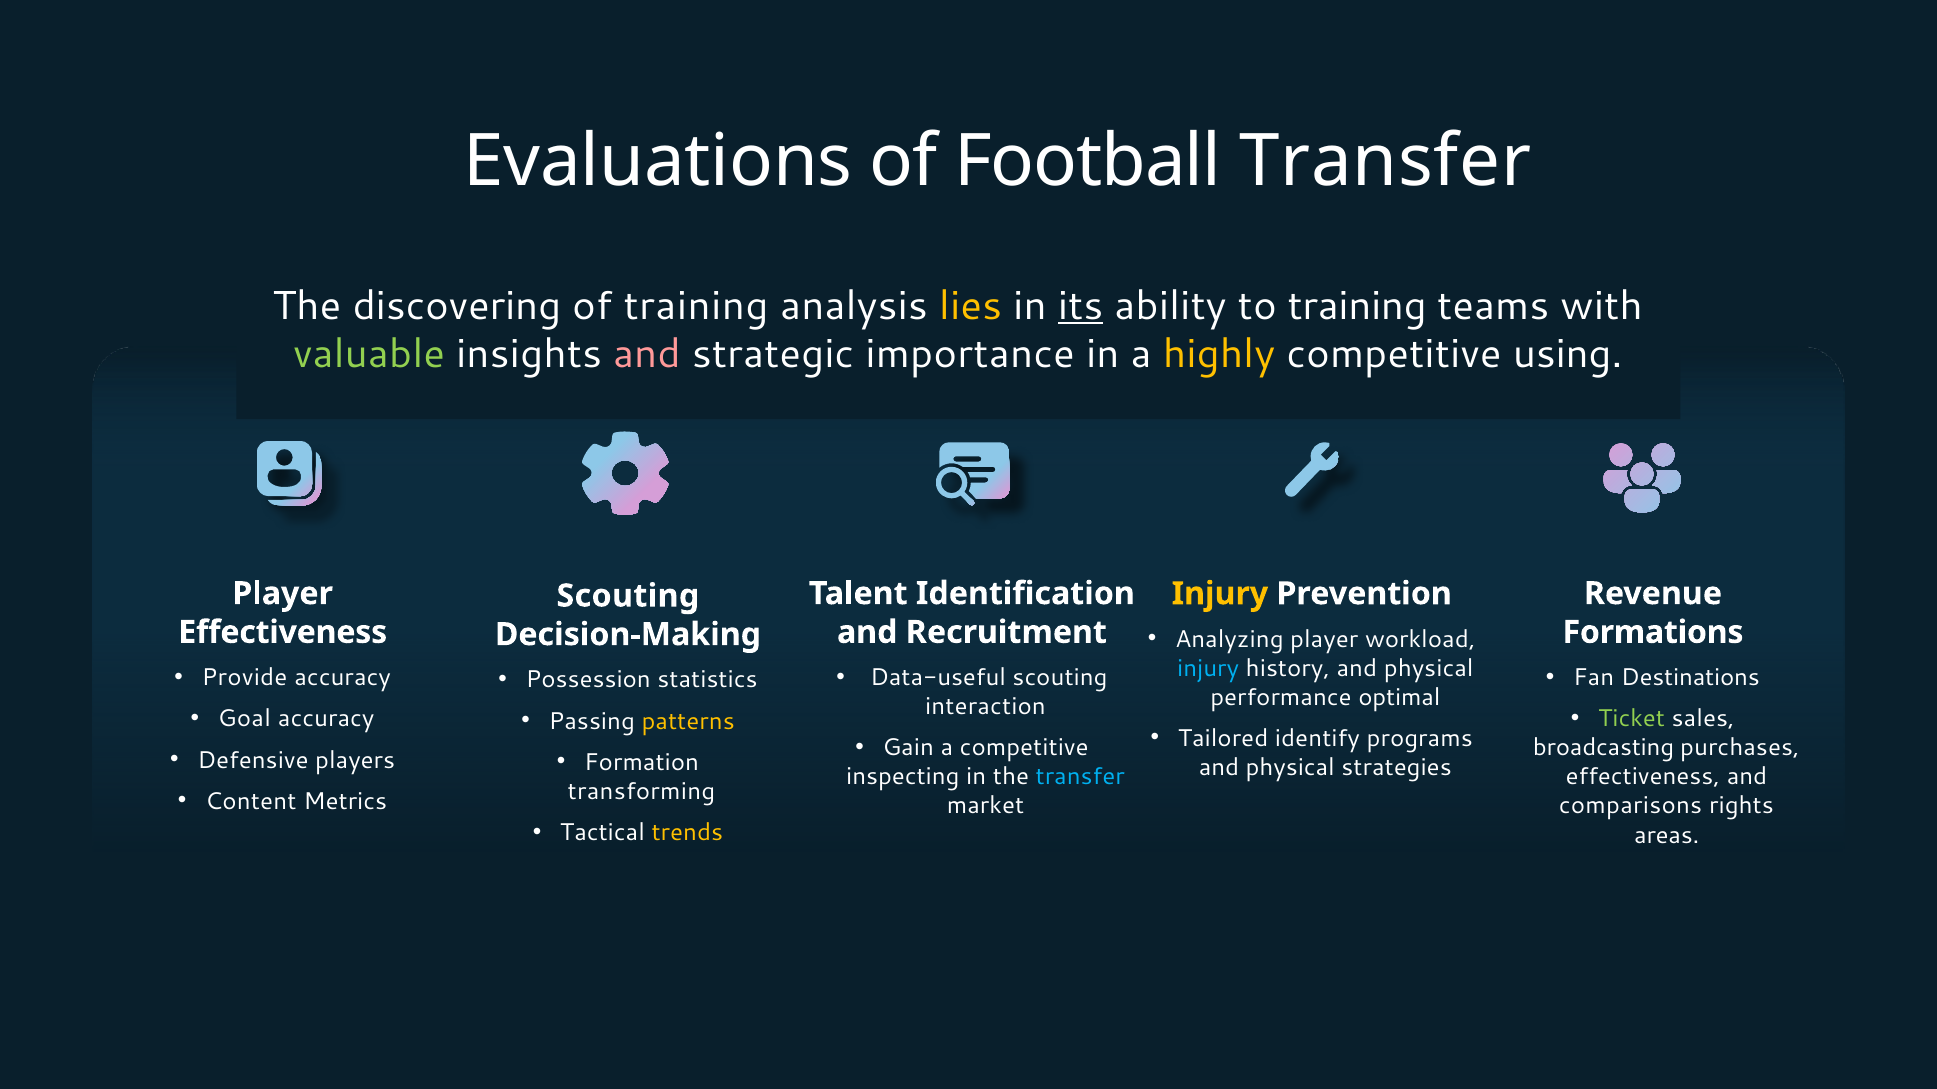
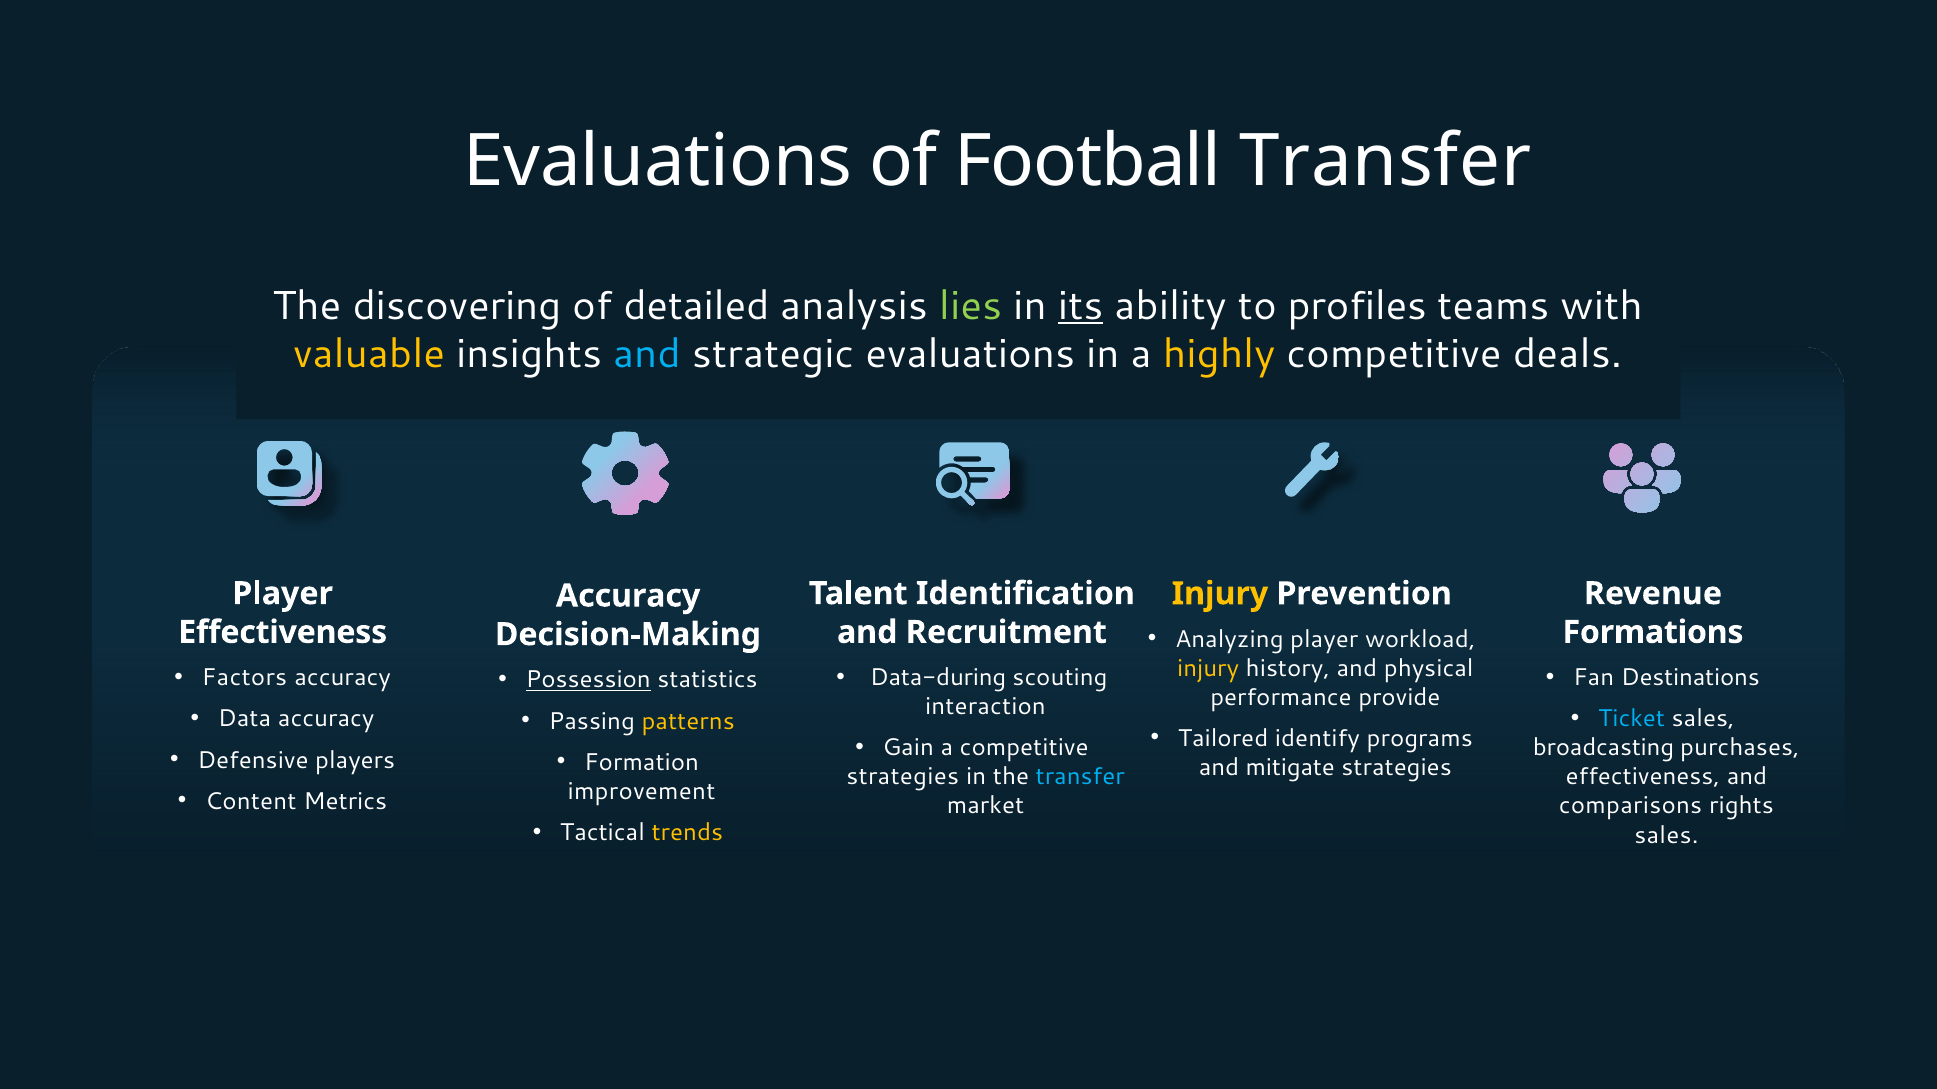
of training: training -> detailed
lies colour: yellow -> light green
to training: training -> profiles
valuable colour: light green -> yellow
and at (647, 354) colour: pink -> light blue
strategic importance: importance -> evaluations
using: using -> deals
Scouting at (628, 596): Scouting -> Accuracy
injury at (1208, 668) colour: light blue -> yellow
Provide: Provide -> Factors
Data-useful: Data-useful -> Data-during
Possession underline: none -> present
optimal: optimal -> provide
Goal: Goal -> Data
Ticket colour: light green -> light blue
physical at (1290, 768): physical -> mitigate
inspecting at (903, 777): inspecting -> strategies
transforming: transforming -> improvement
areas at (1667, 835): areas -> sales
